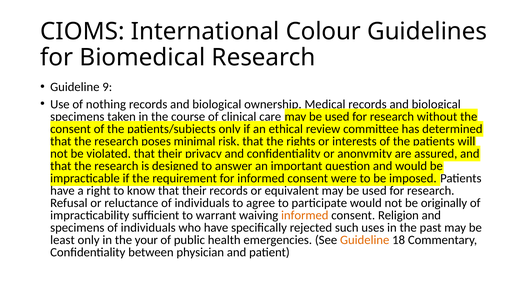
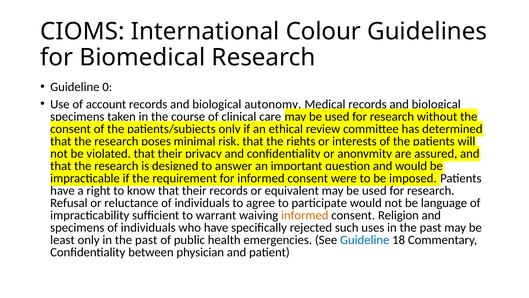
9: 9 -> 0
nothing: nothing -> account
ownership: ownership -> autonomy
originally: originally -> language
only in the your: your -> past
Guideline at (365, 240) colour: orange -> blue
